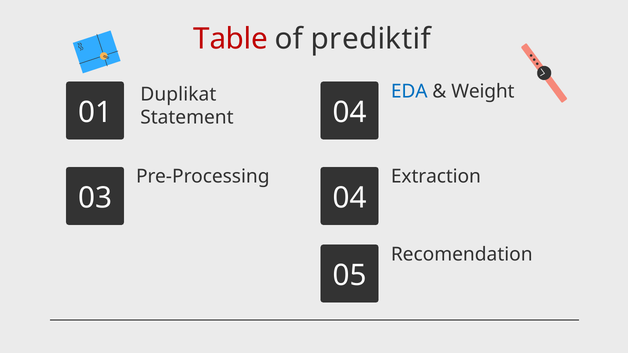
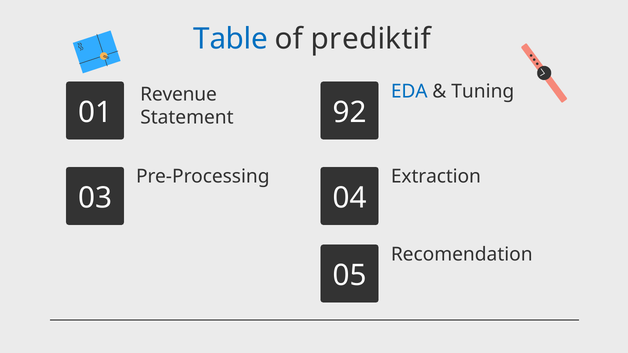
Table colour: red -> blue
Weight: Weight -> Tuning
Duplikat: Duplikat -> Revenue
01 04: 04 -> 92
